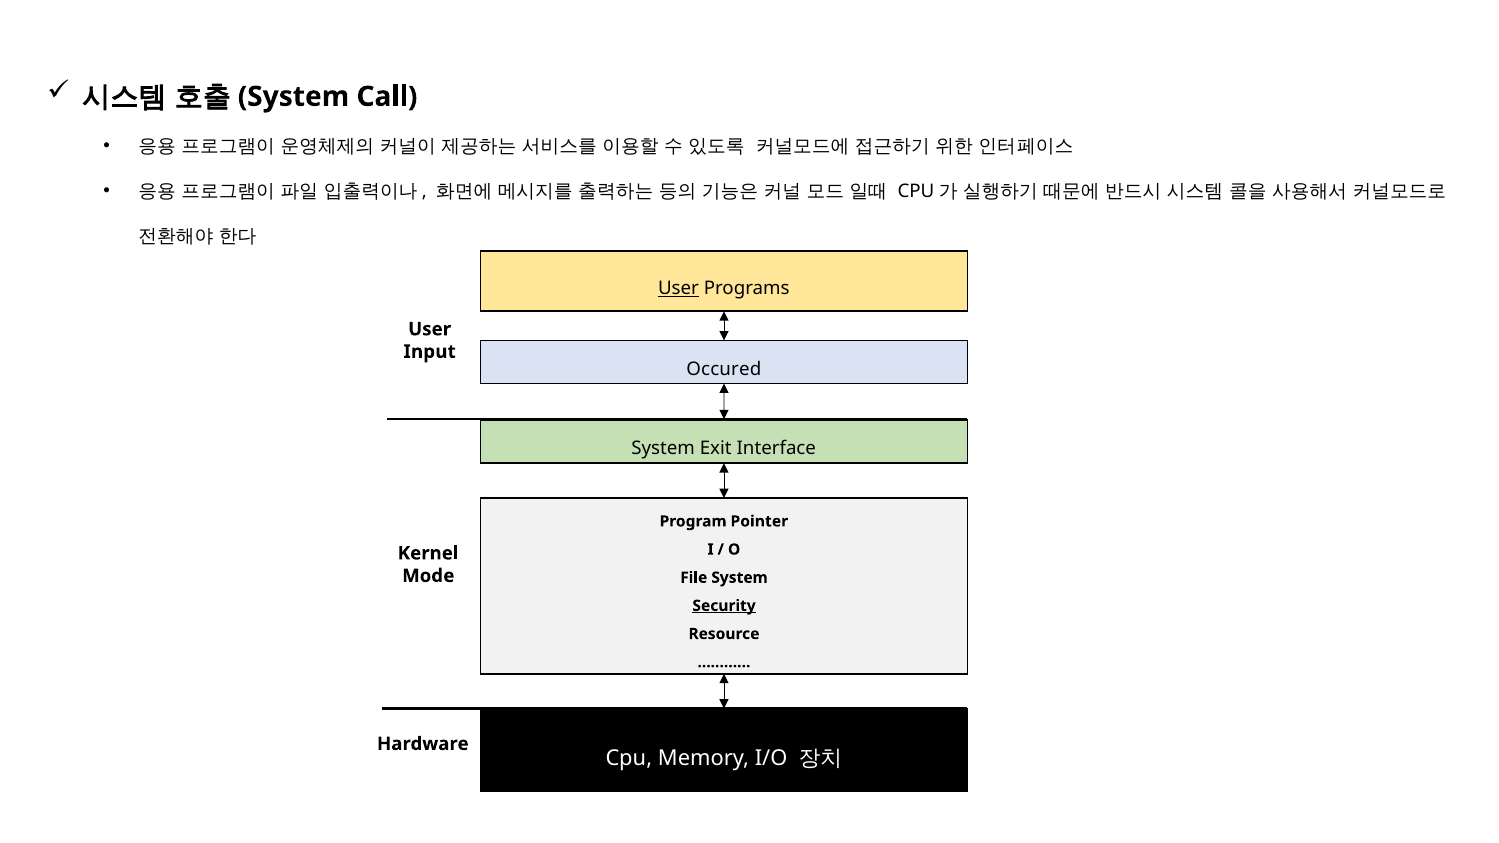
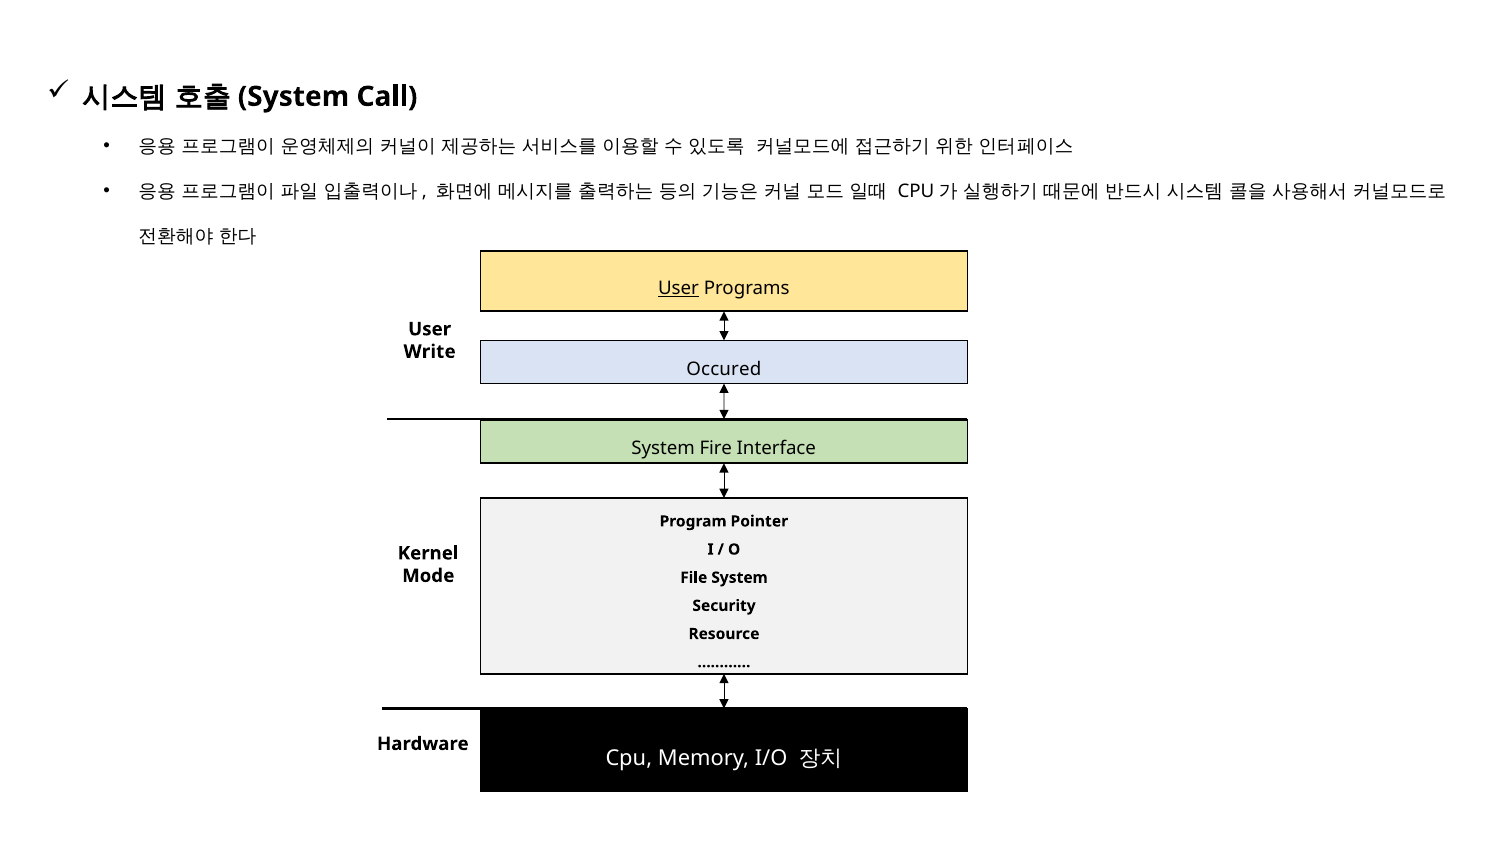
Input: Input -> Write
Exit: Exit -> Fire
Security underline: present -> none
